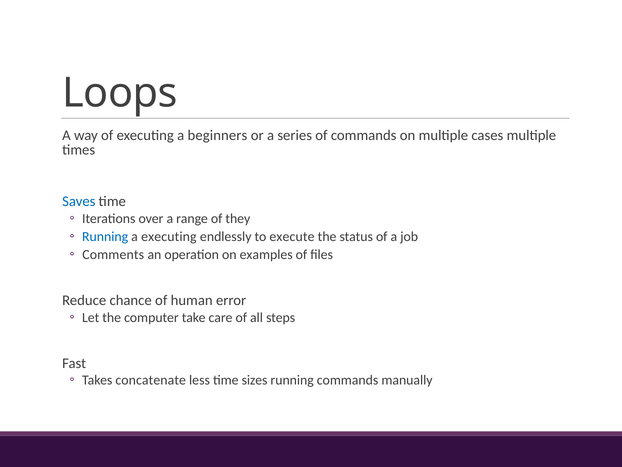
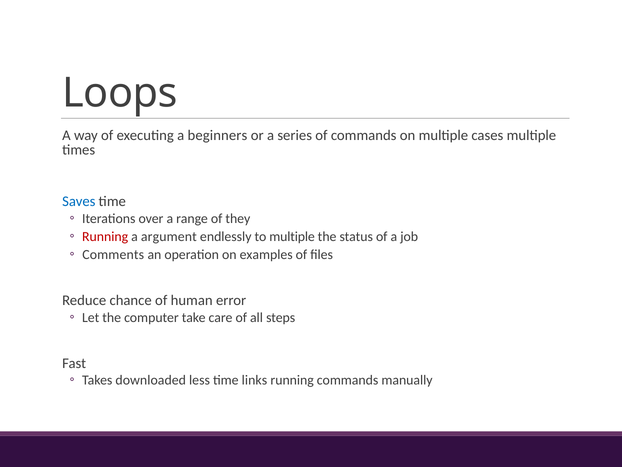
Running at (105, 236) colour: blue -> red
a executing: executing -> argument
to execute: execute -> multiple
concatenate: concatenate -> downloaded
sizes: sizes -> links
